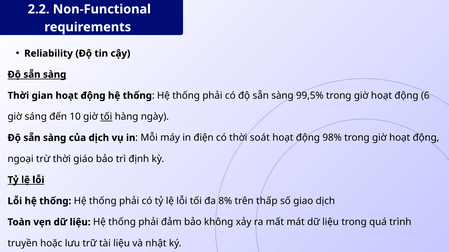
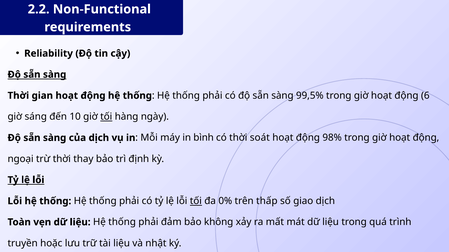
điện: điện -> bình
giáo: giáo -> thay
tối at (196, 201) underline: none -> present
8%: 8% -> 0%
